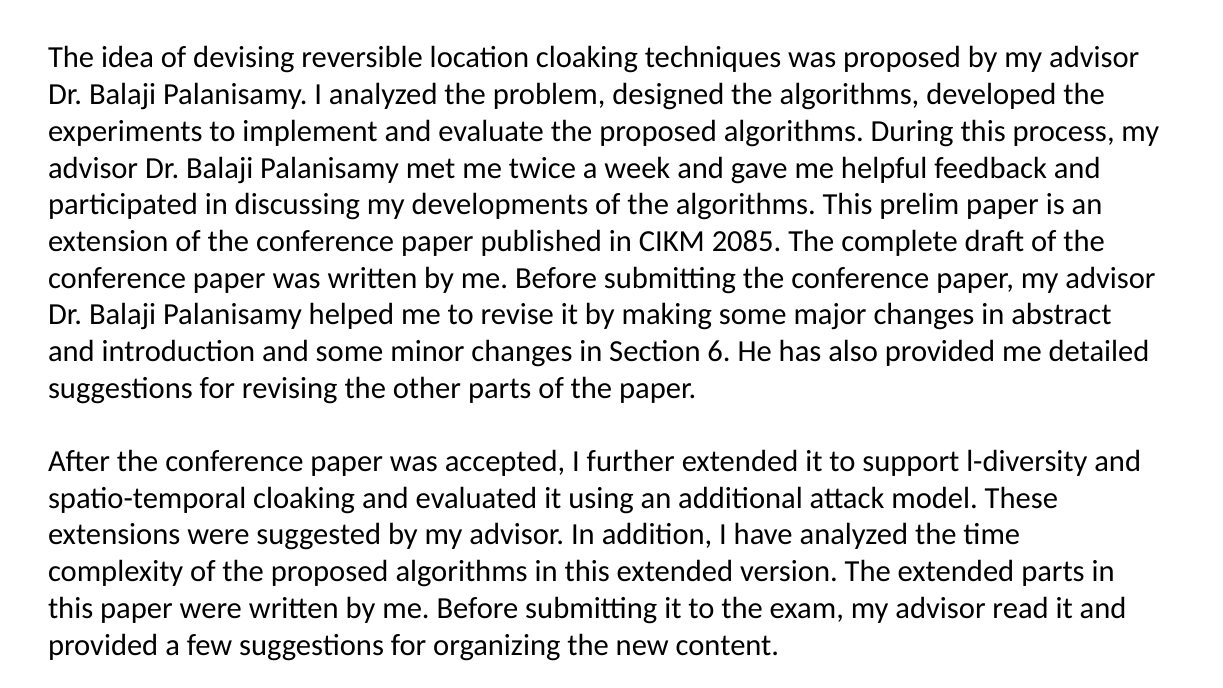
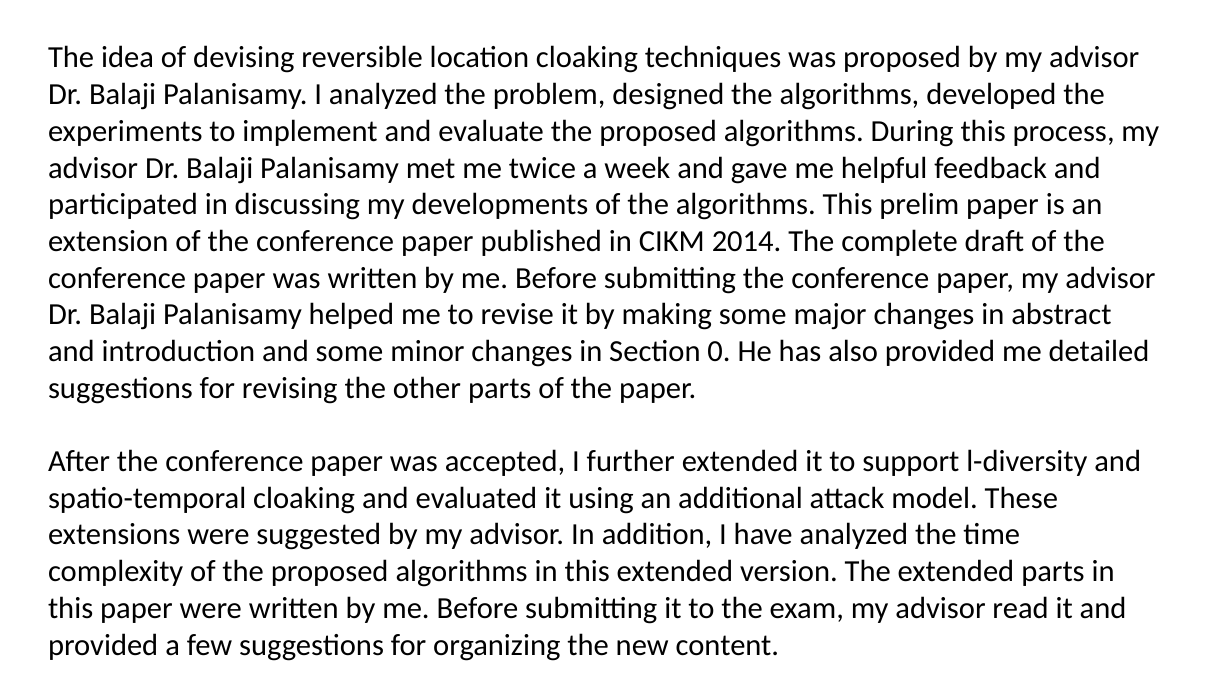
2085: 2085 -> 2014
6: 6 -> 0
